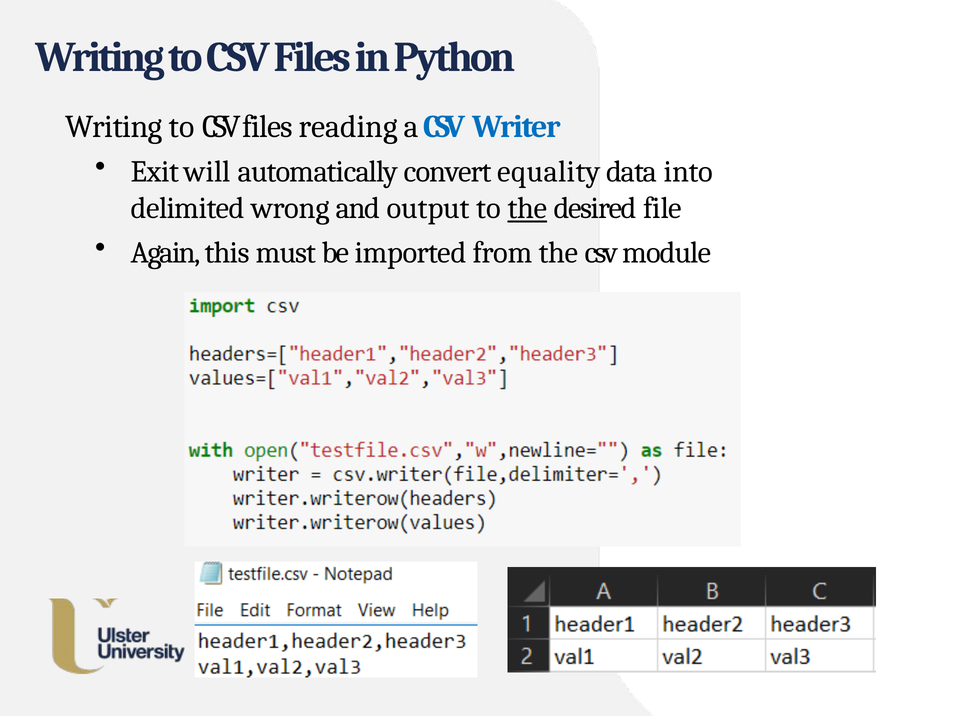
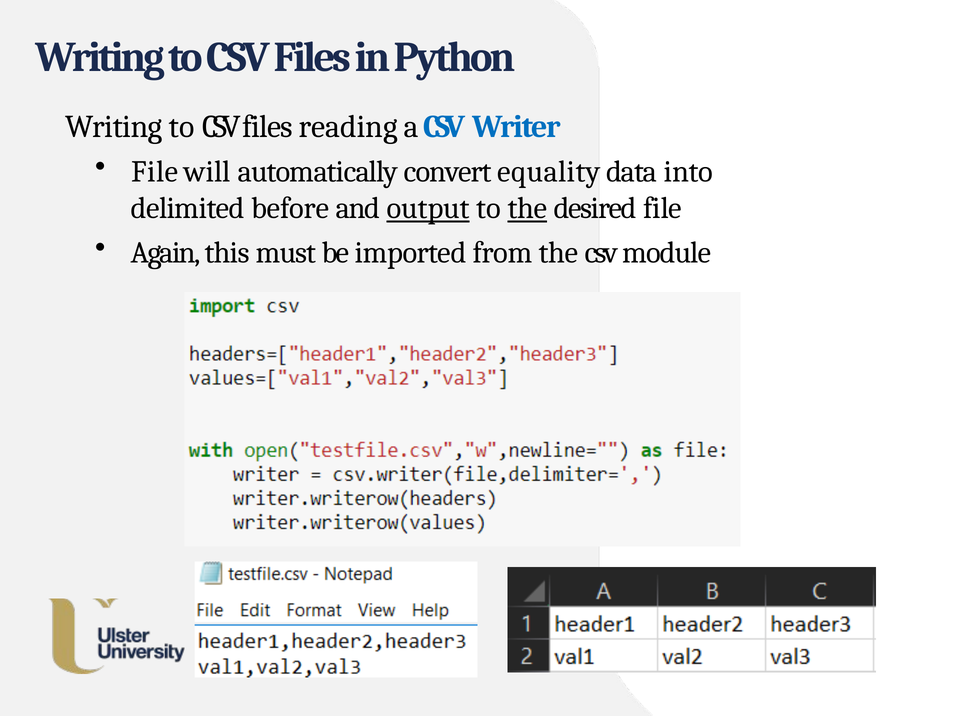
Exit at (155, 172): Exit -> File
wrong: wrong -> before
output underline: none -> present
